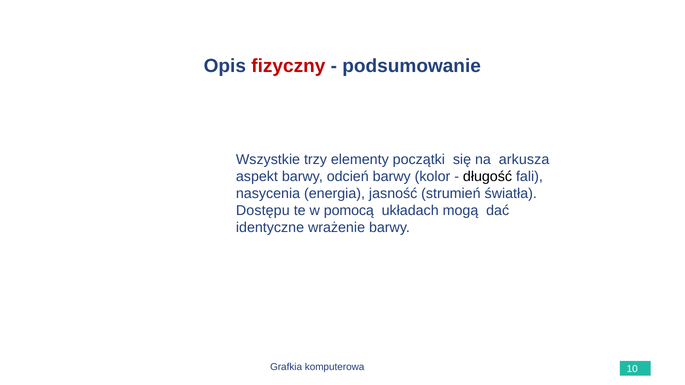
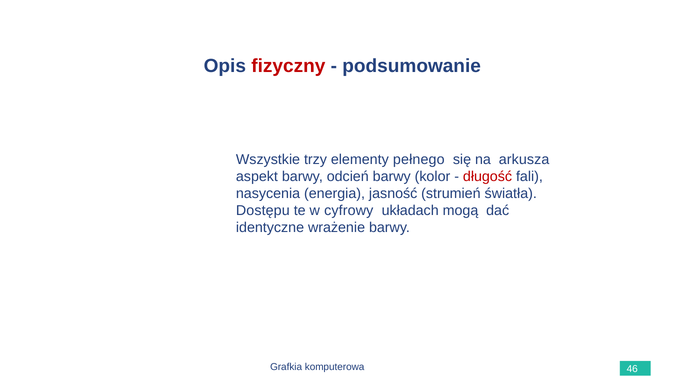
początki: początki -> pełnego
długość colour: black -> red
pomocą: pomocą -> cyfrowy
10: 10 -> 46
